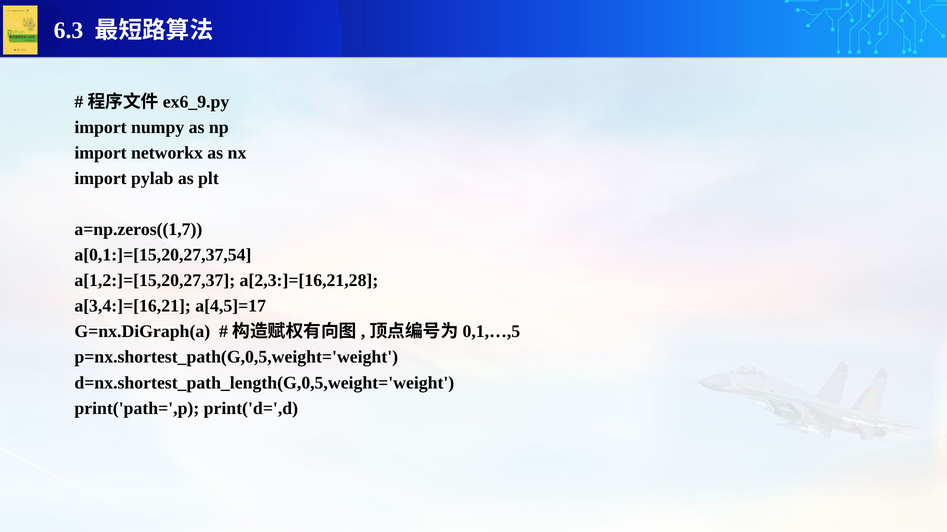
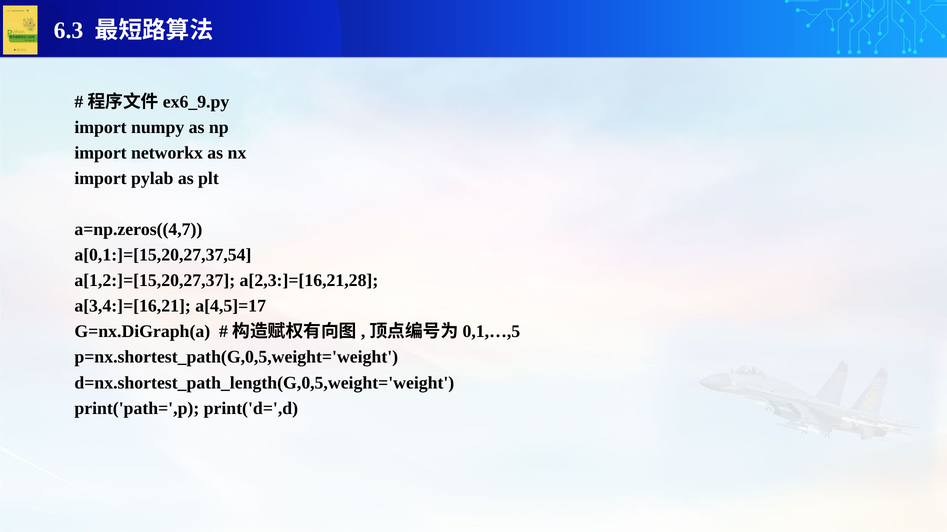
a=np.zeros((1,7: a=np.zeros((1,7 -> a=np.zeros((4,7
